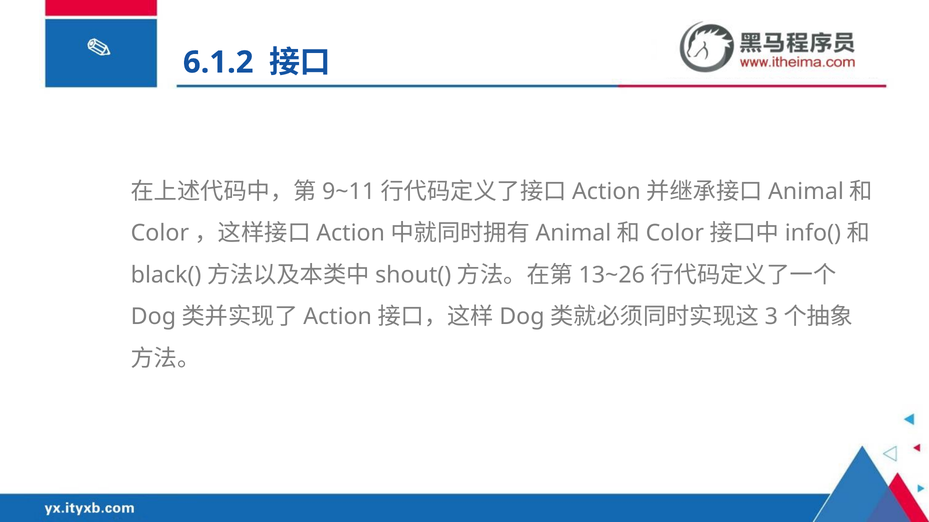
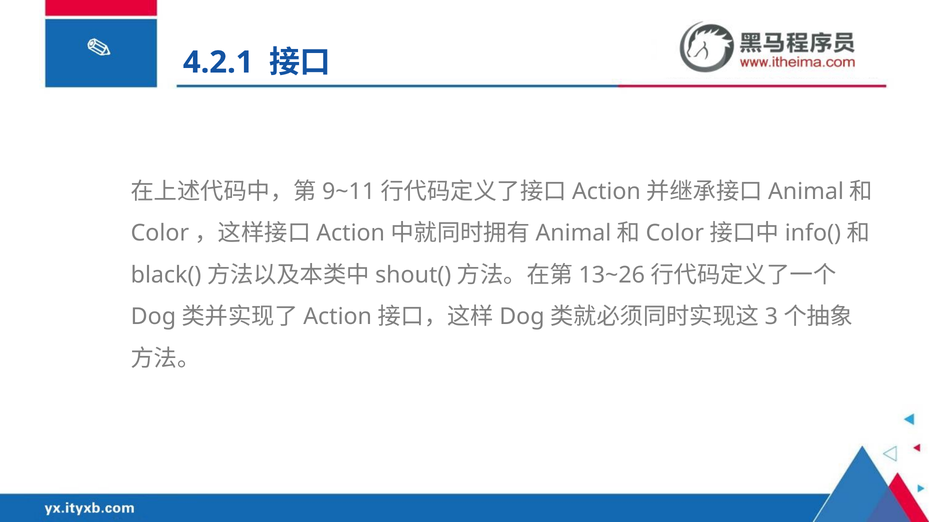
6.1.2: 6.1.2 -> 4.2.1
